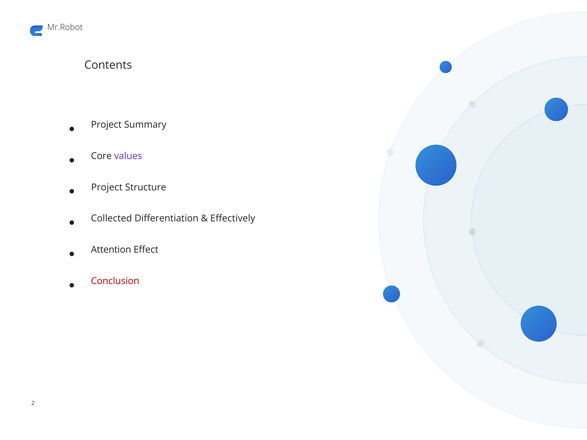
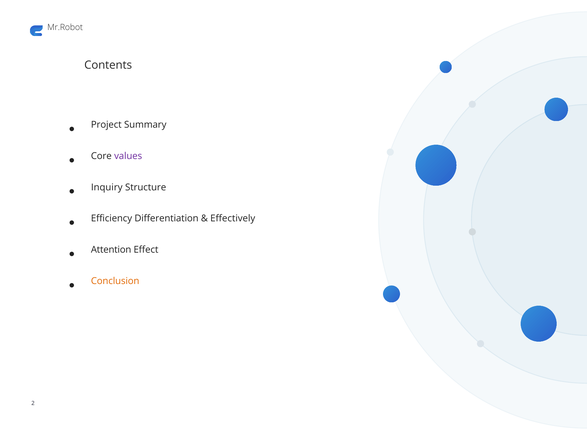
Project at (107, 187): Project -> Inquiry
Collected: Collected -> Efficiency
Conclusion colour: red -> orange
